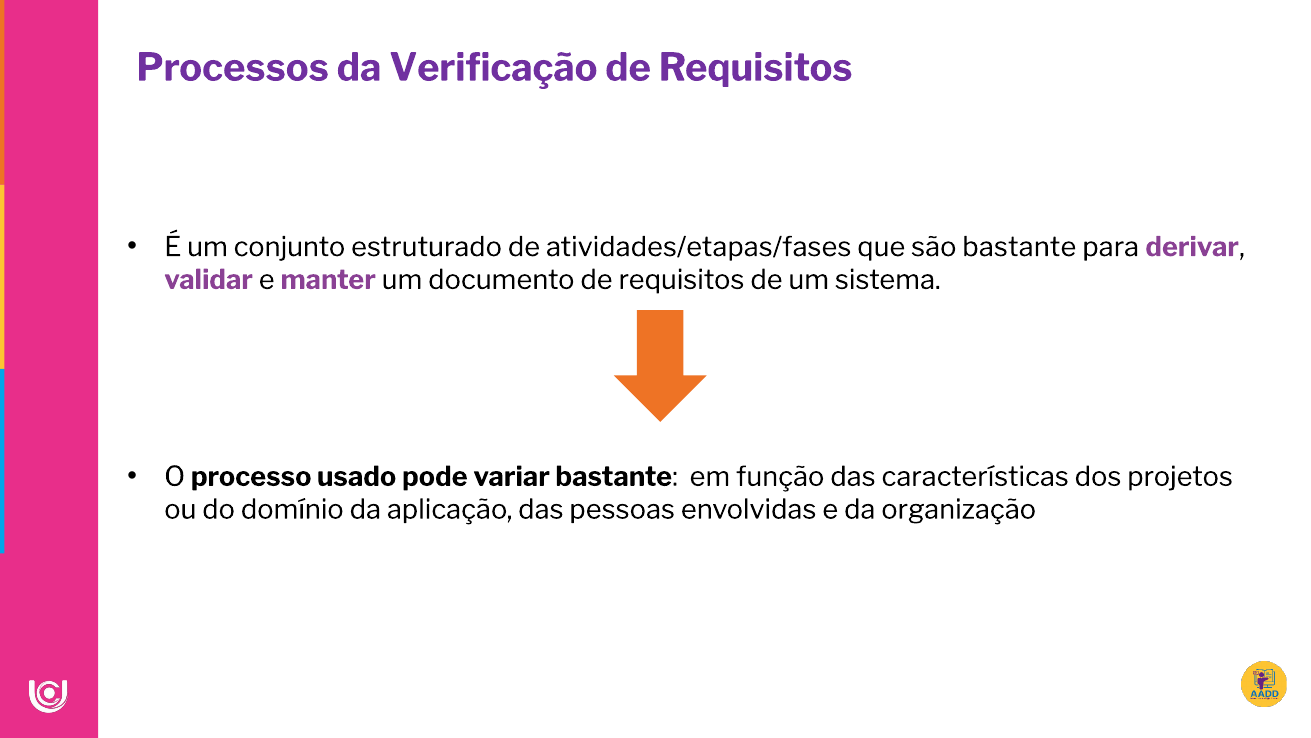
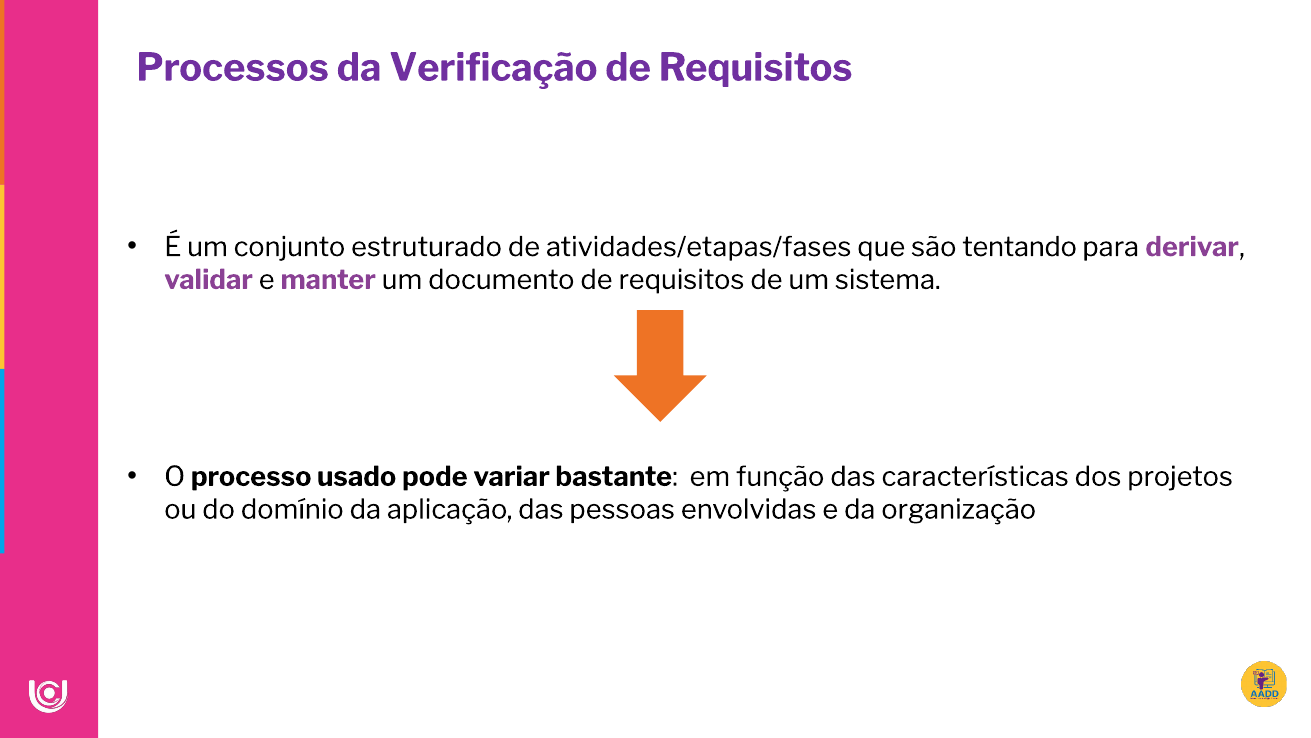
são bastante: bastante -> tentando
